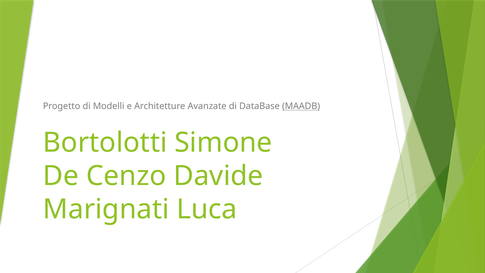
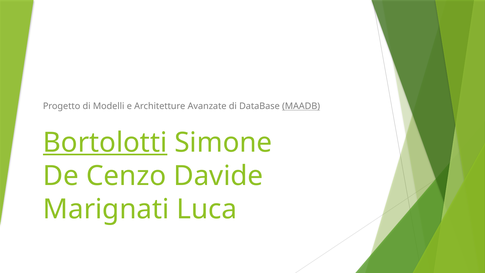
Bortolotti underline: none -> present
